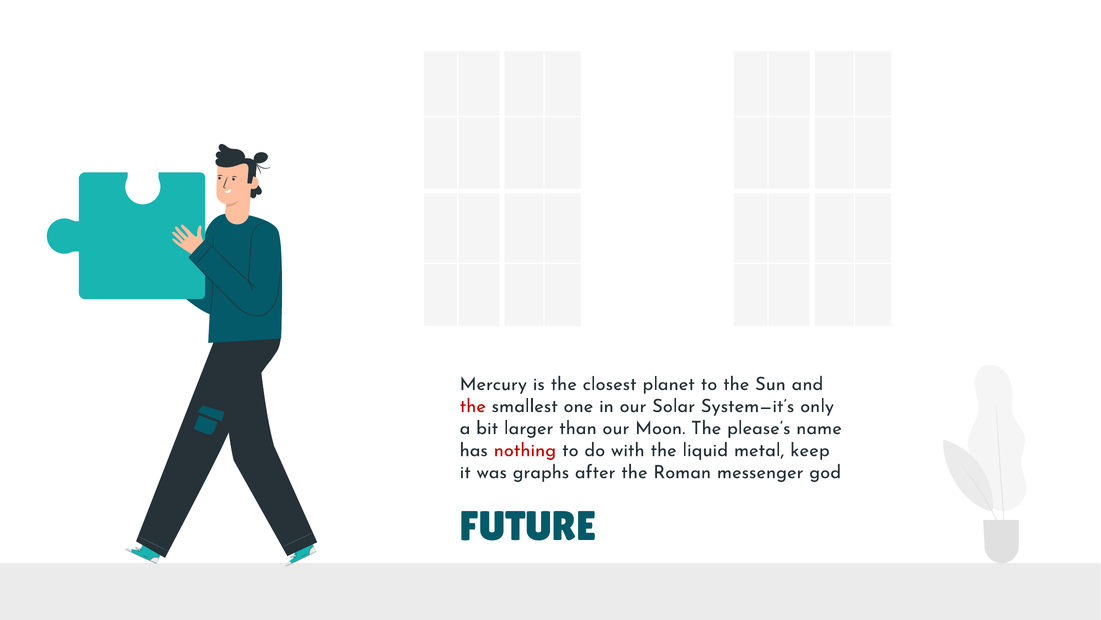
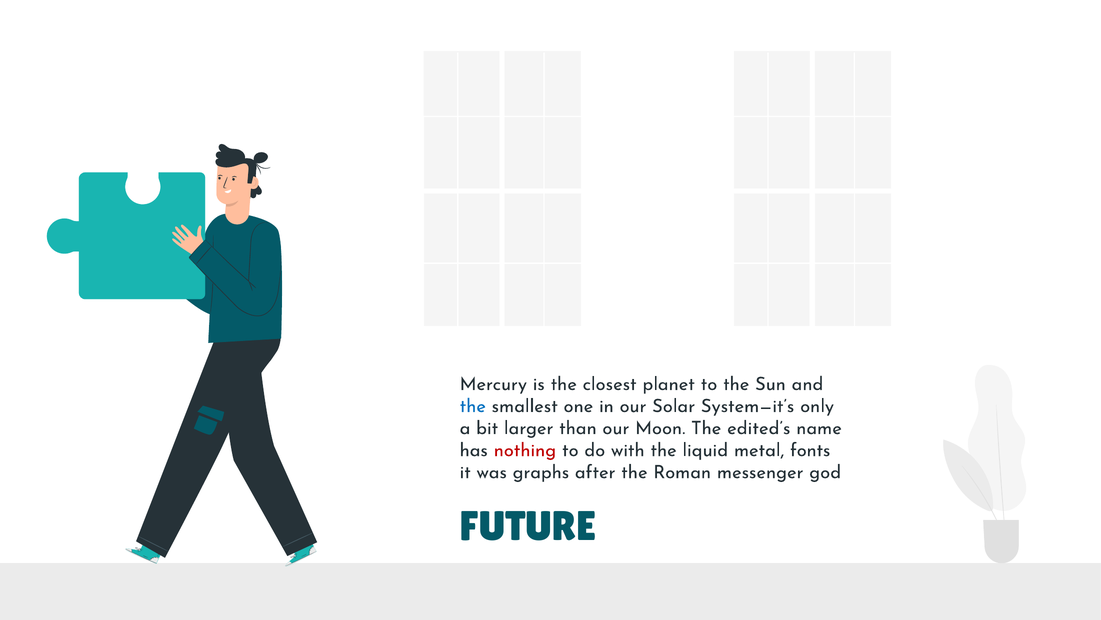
the at (473, 406) colour: red -> blue
please’s: please’s -> edited’s
keep: keep -> fonts
